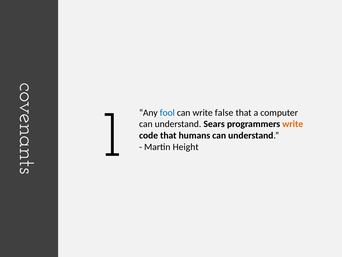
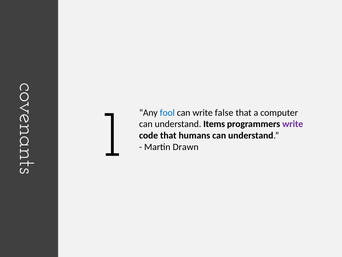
Sears: Sears -> Items
write at (293, 124) colour: orange -> purple
Height: Height -> Drawn
